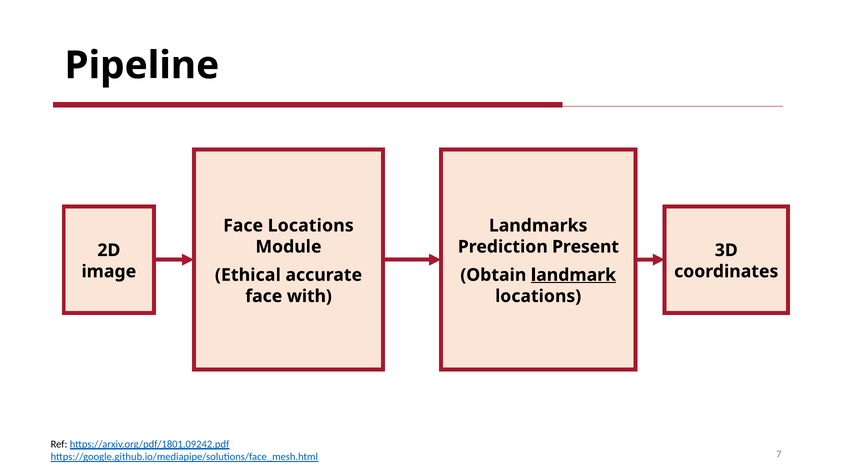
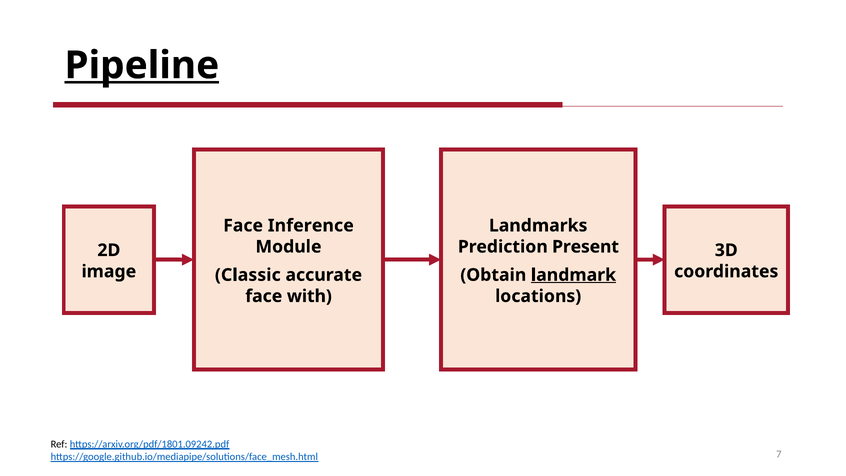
Pipeline underline: none -> present
Face Locations: Locations -> Inference
Ethical: Ethical -> Classic
